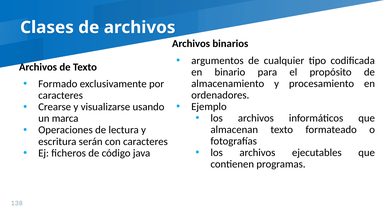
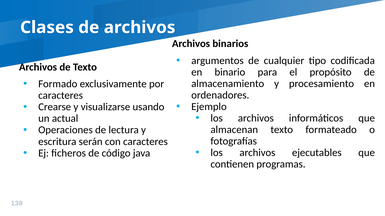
marca: marca -> actual
